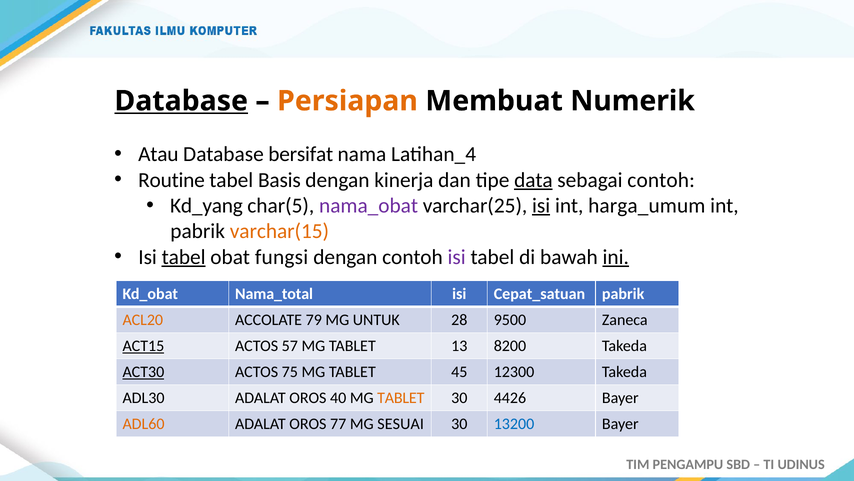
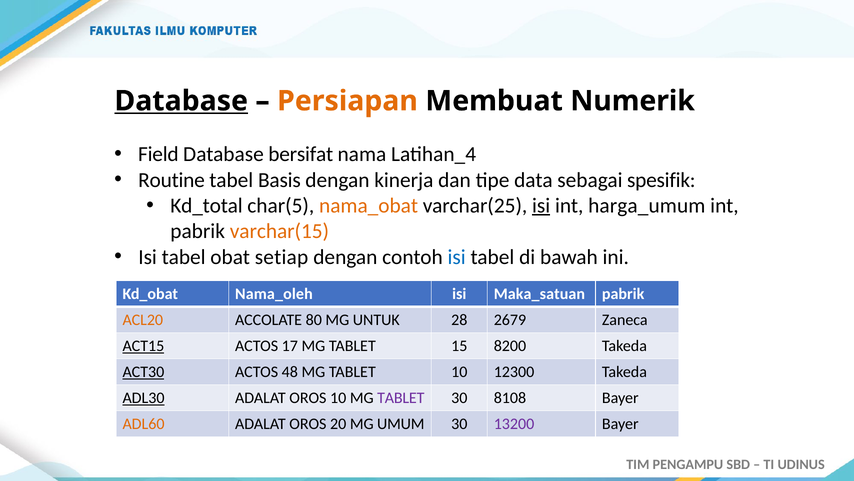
Atau: Atau -> Field
data underline: present -> none
sebagai contoh: contoh -> spesifik
Kd_yang: Kd_yang -> Kd_total
nama_obat colour: purple -> orange
tabel at (184, 257) underline: present -> none
fungsi: fungsi -> setiap
isi at (457, 257) colour: purple -> blue
ini underline: present -> none
Nama_total: Nama_total -> Nama_oleh
Cepat_satuan: Cepat_satuan -> Maka_satuan
79: 79 -> 80
9500: 9500 -> 2679
57: 57 -> 17
13: 13 -> 15
75: 75 -> 48
TABLET 45: 45 -> 10
ADL30 underline: none -> present
OROS 40: 40 -> 10
TABLET at (401, 398) colour: orange -> purple
4426: 4426 -> 8108
77: 77 -> 20
SESUAI: SESUAI -> UMUM
13200 colour: blue -> purple
